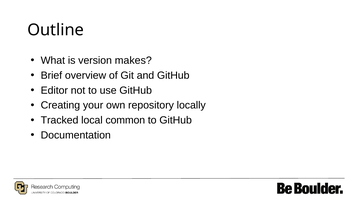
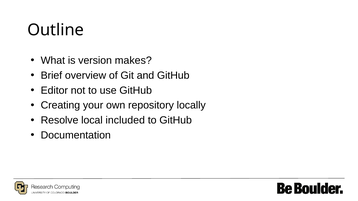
Tracked: Tracked -> Resolve
common: common -> included
